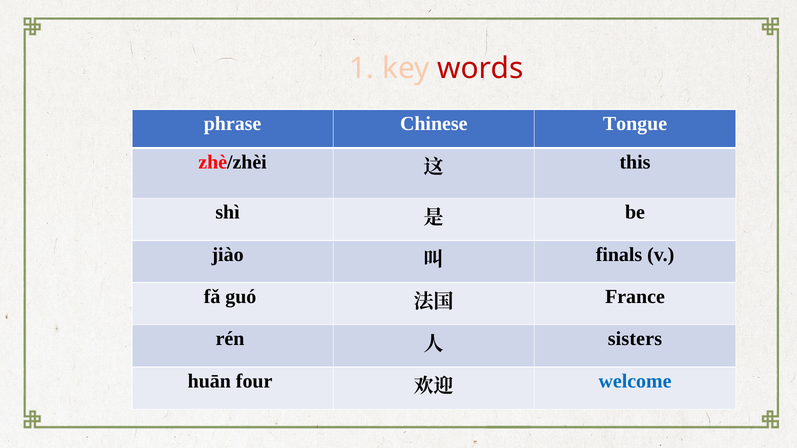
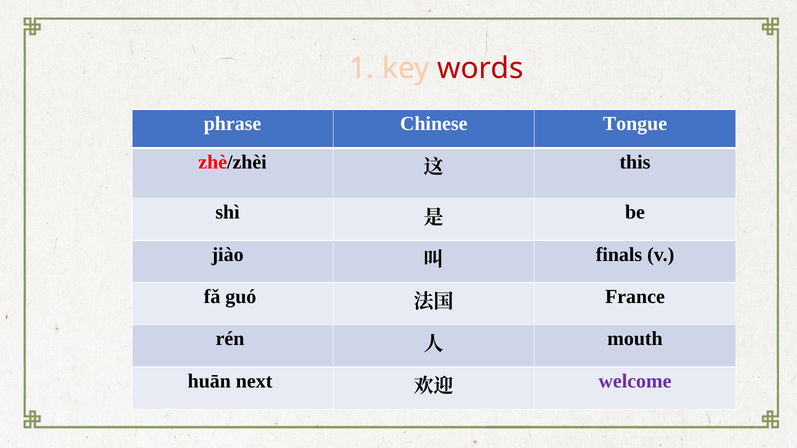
sisters: sisters -> mouth
four: four -> next
welcome colour: blue -> purple
